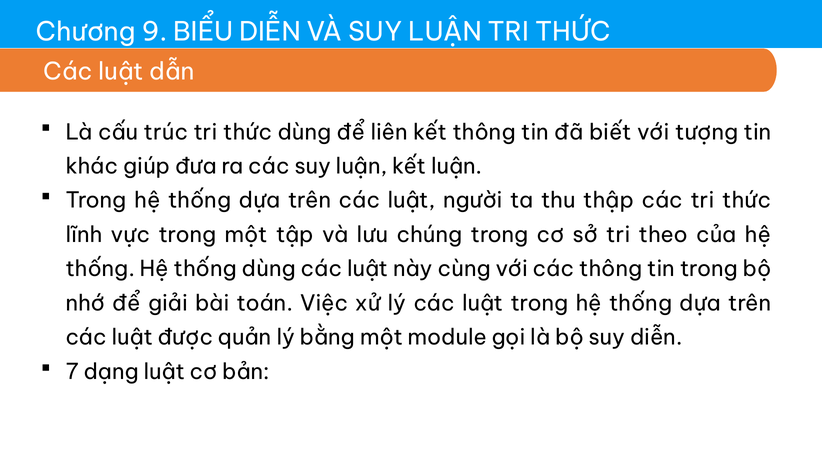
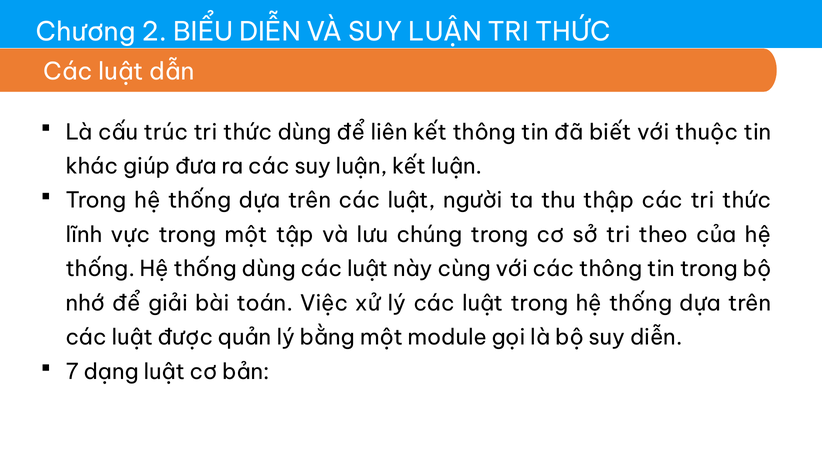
9: 9 -> 2
tượng: tượng -> thuộc
